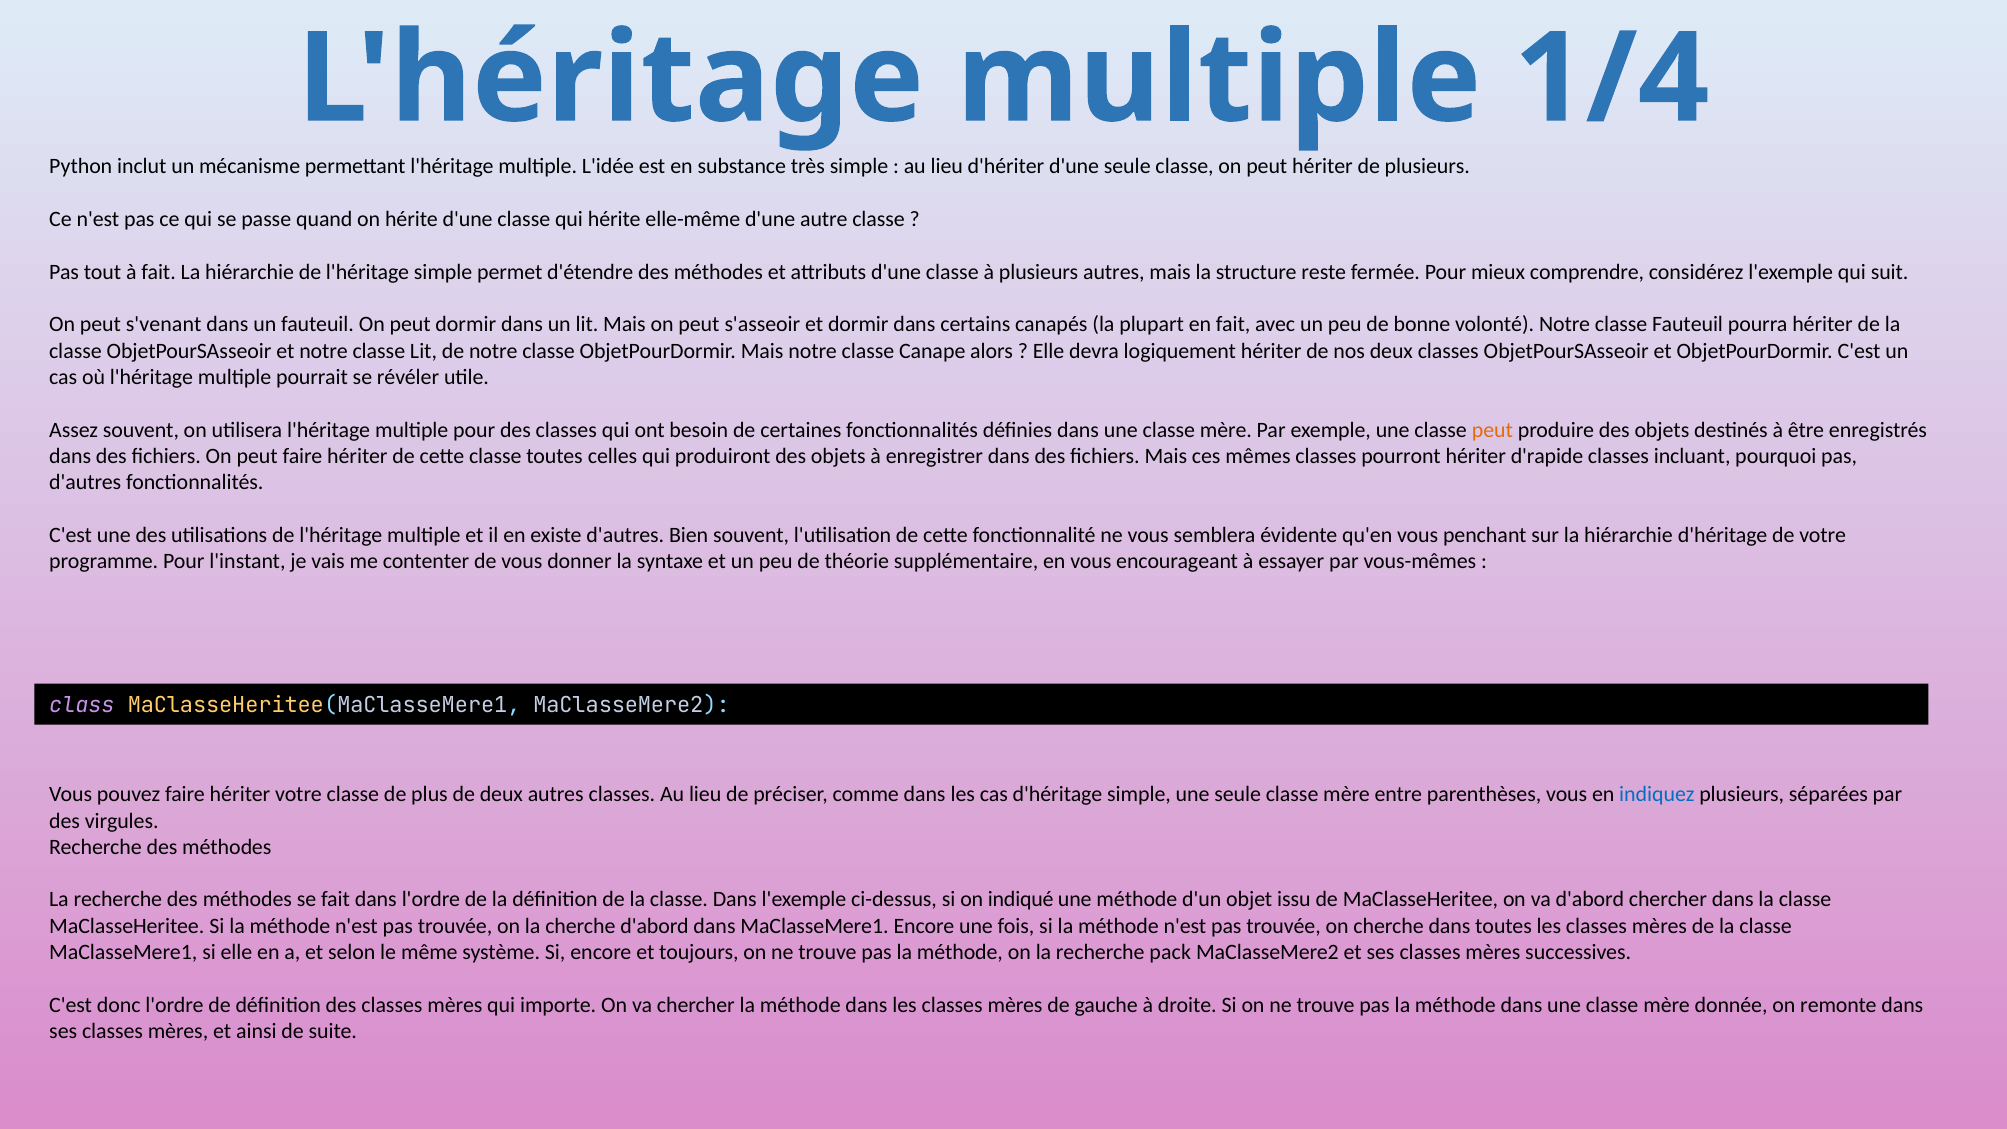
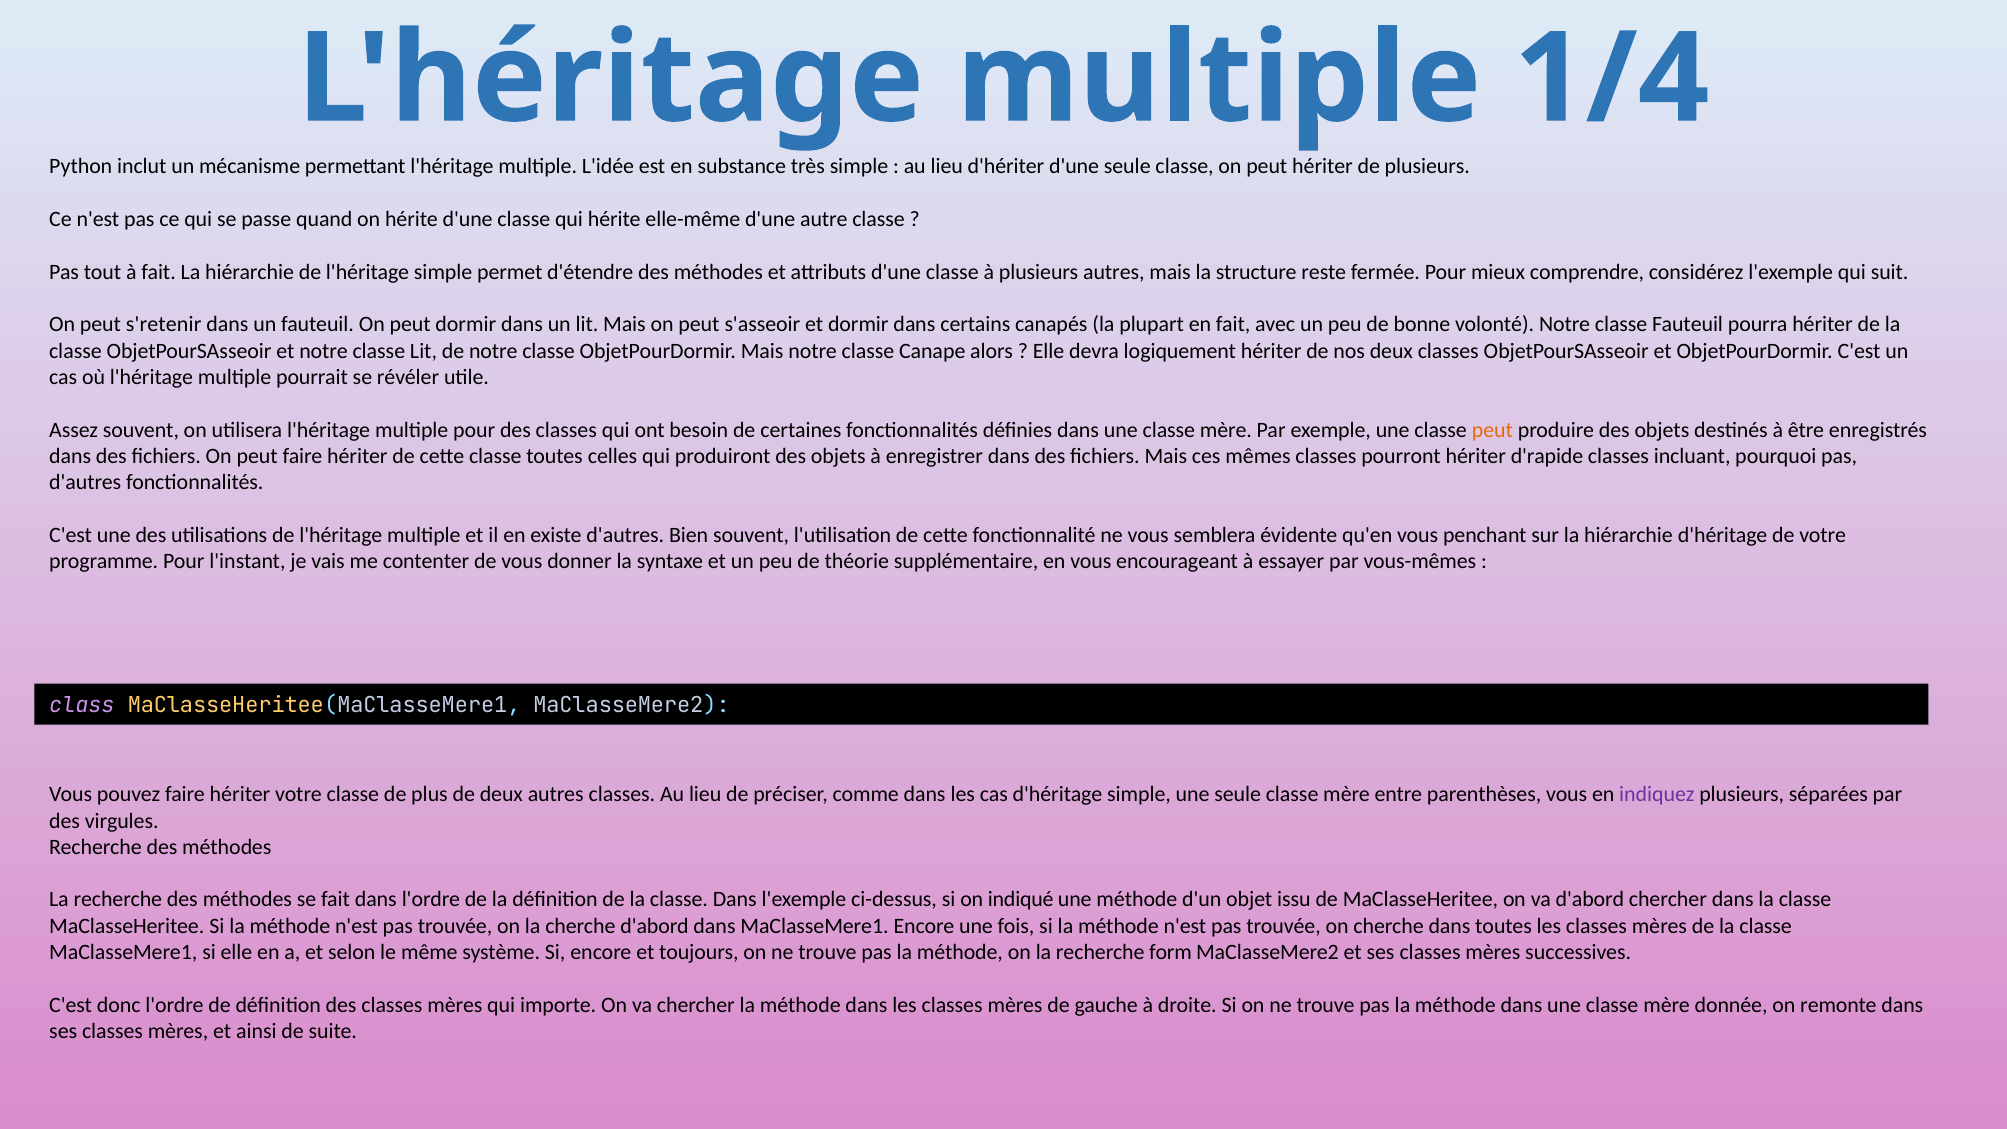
s'venant: s'venant -> s'retenir
indiquez colour: blue -> purple
pack: pack -> form
